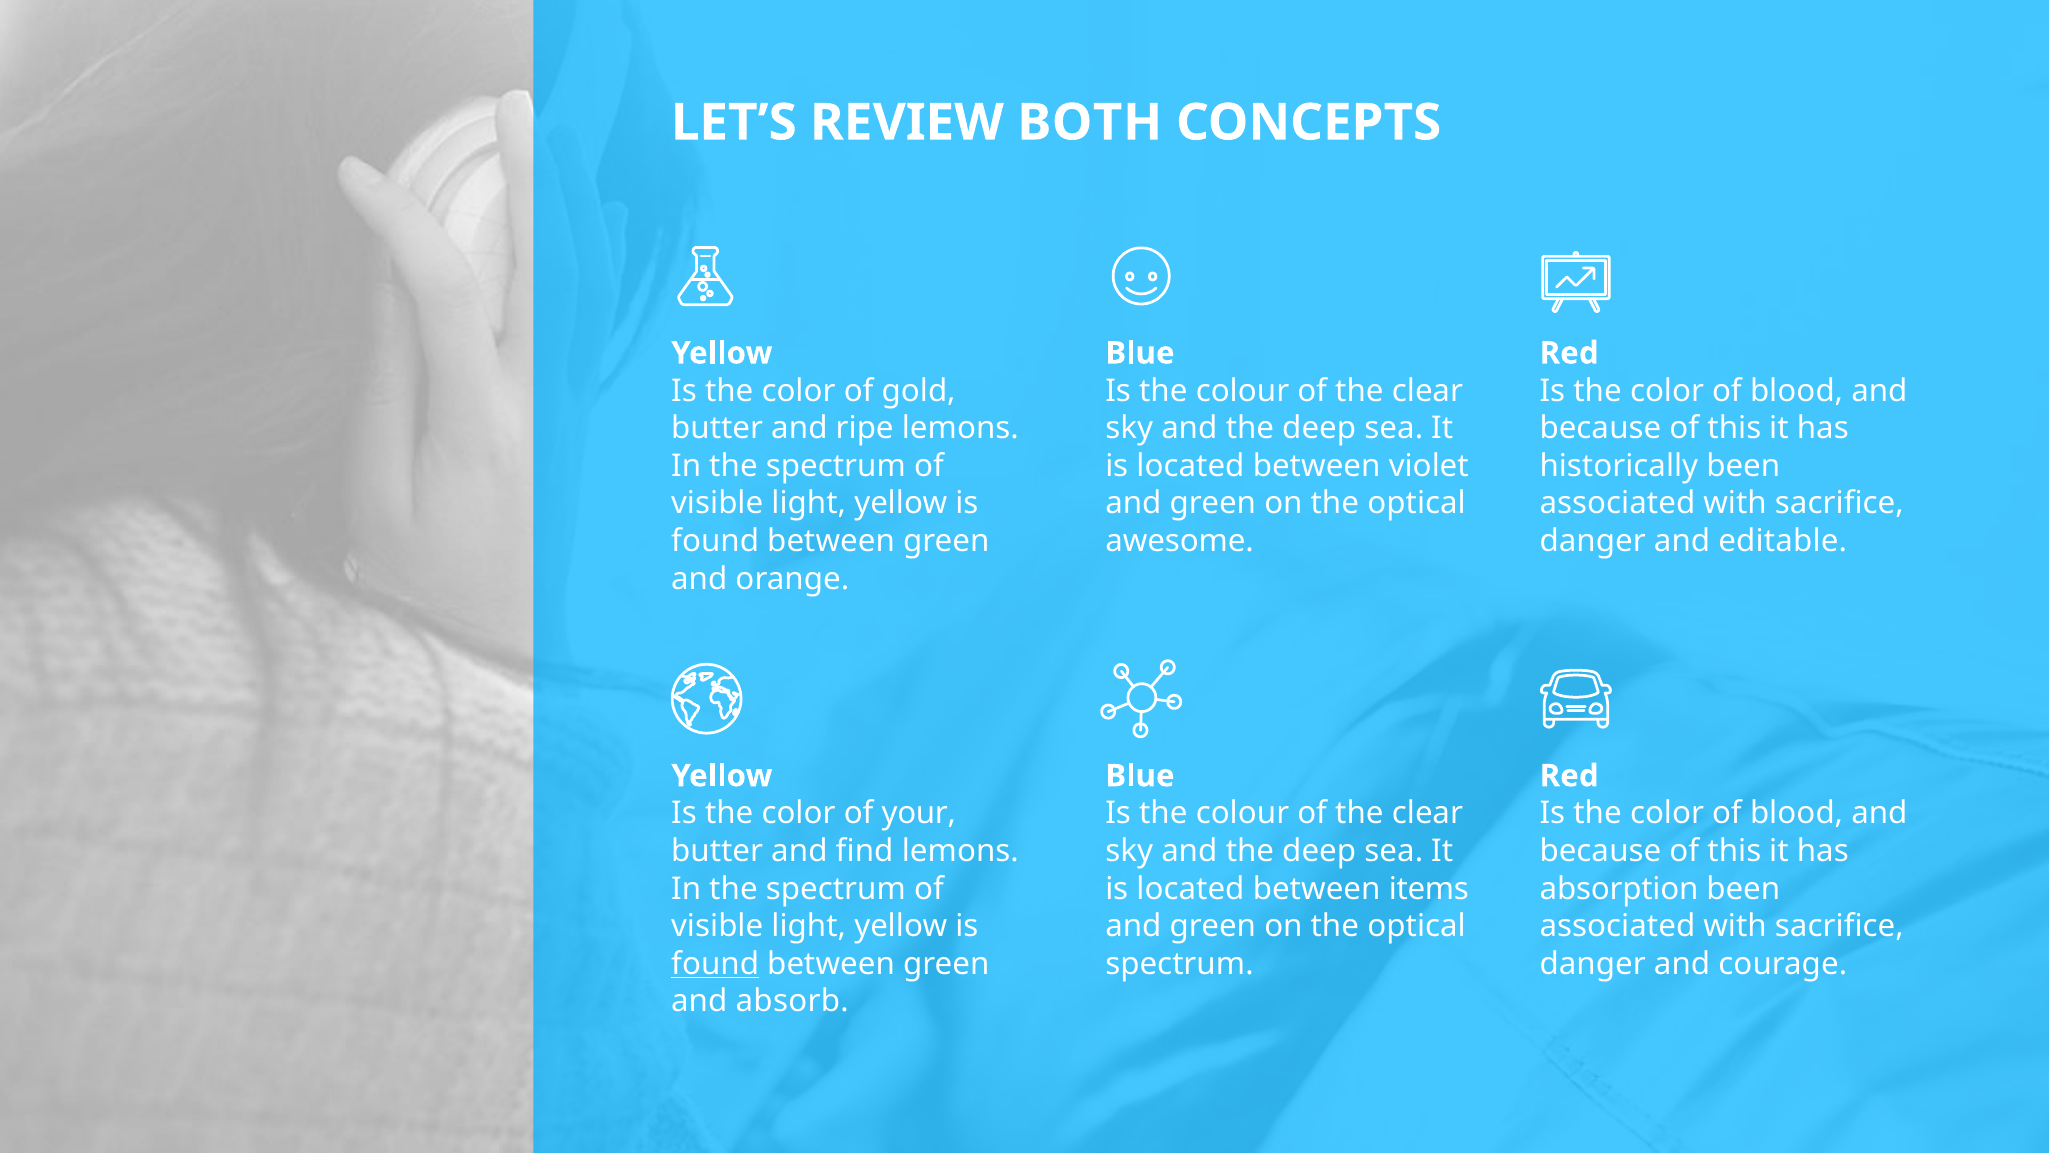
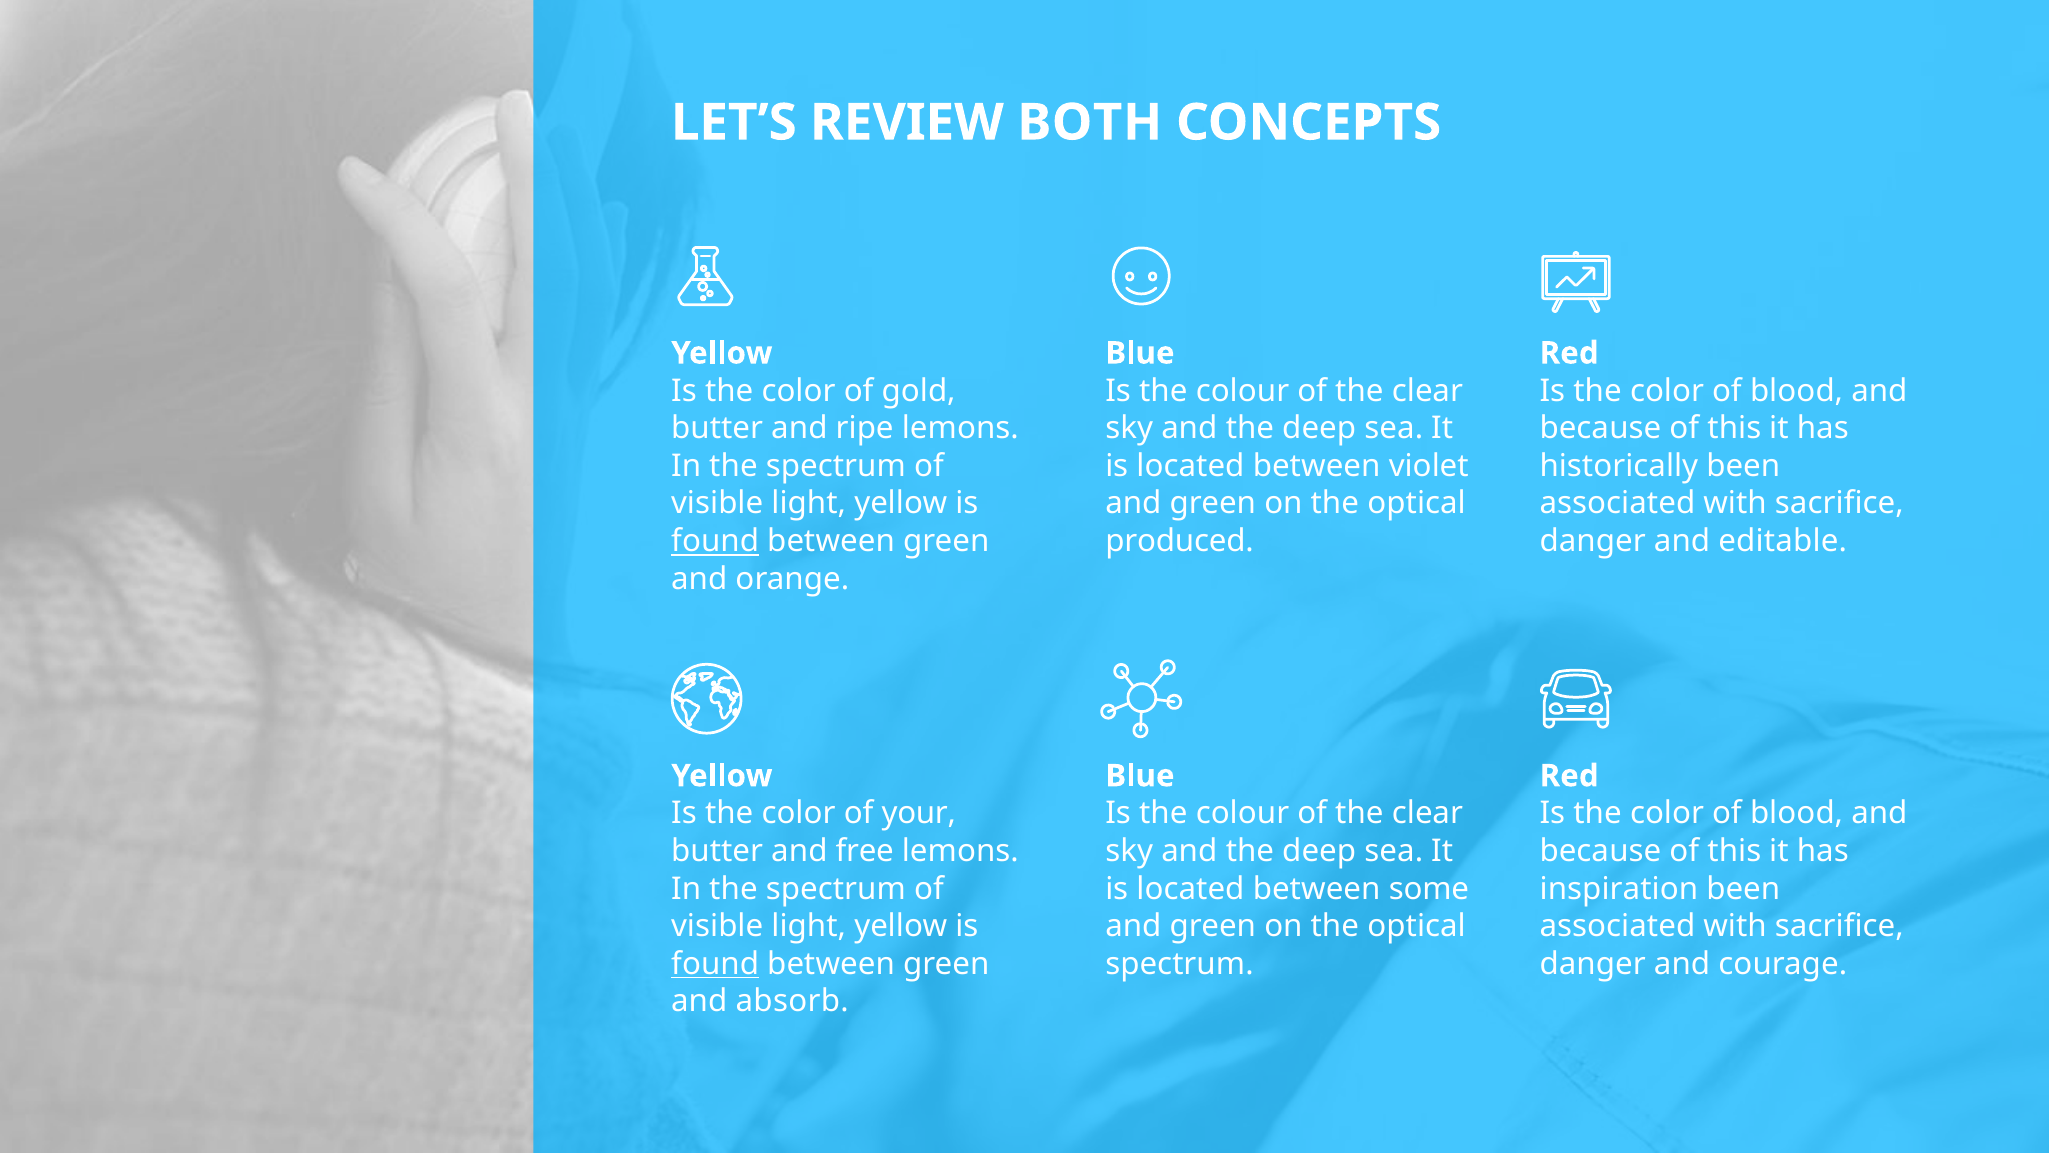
found at (715, 541) underline: none -> present
awesome: awesome -> produced
find: find -> free
items: items -> some
absorption: absorption -> inspiration
